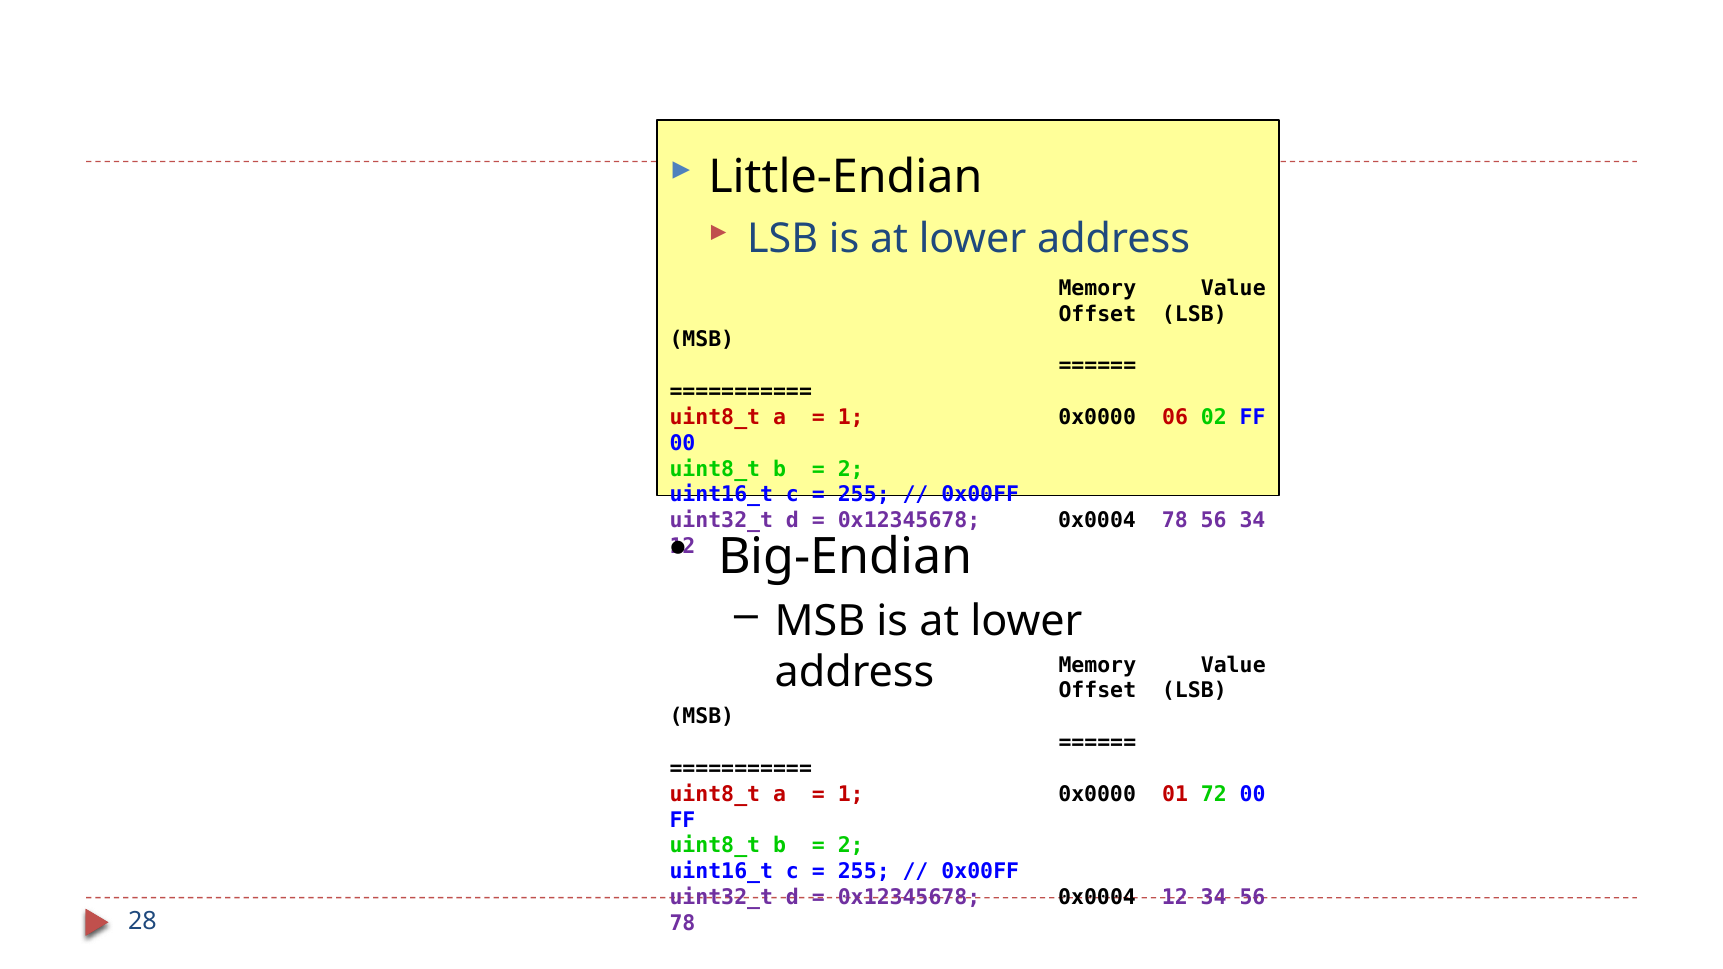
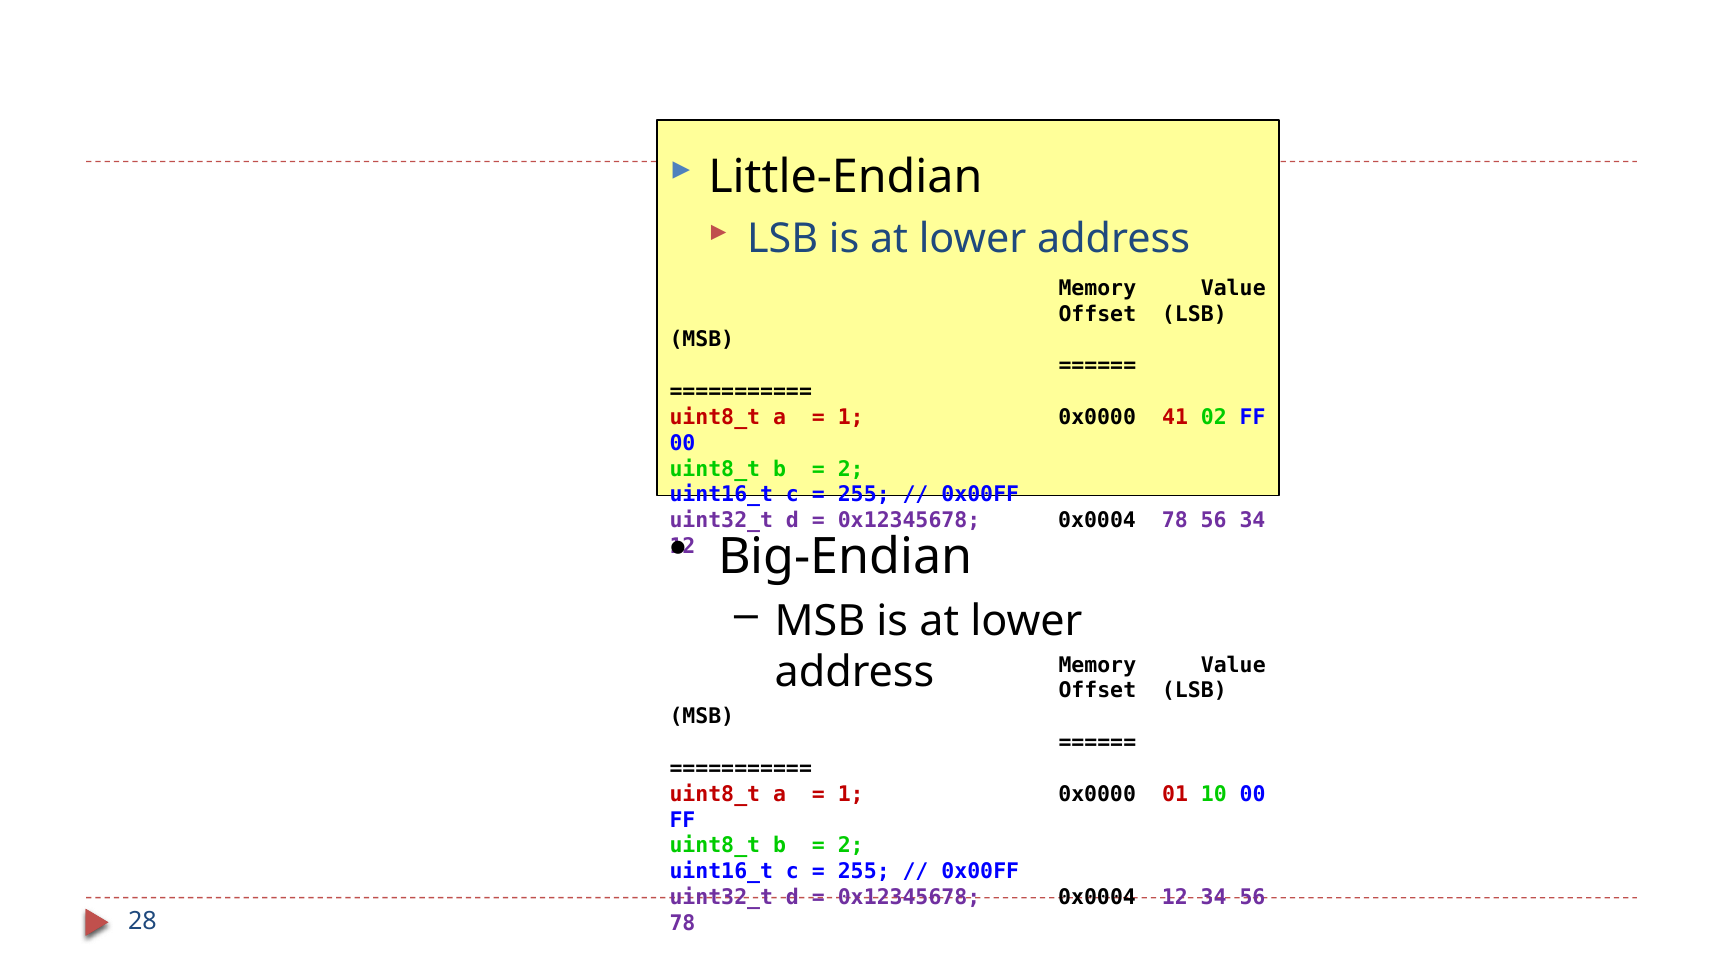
06: 06 -> 41
72: 72 -> 10
